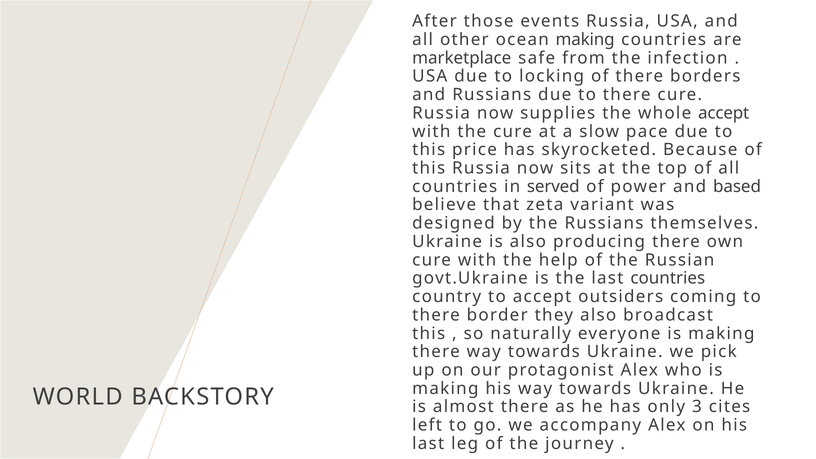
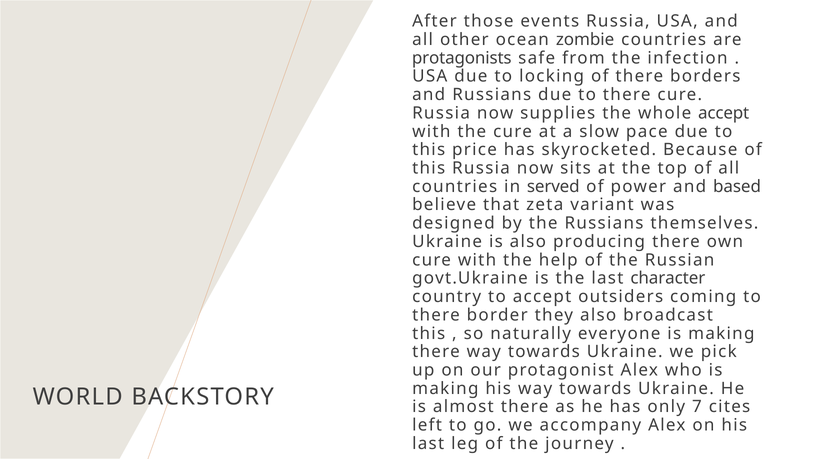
ocean making: making -> zombie
marketplace: marketplace -> protagonists
last countries: countries -> character
3: 3 -> 7
